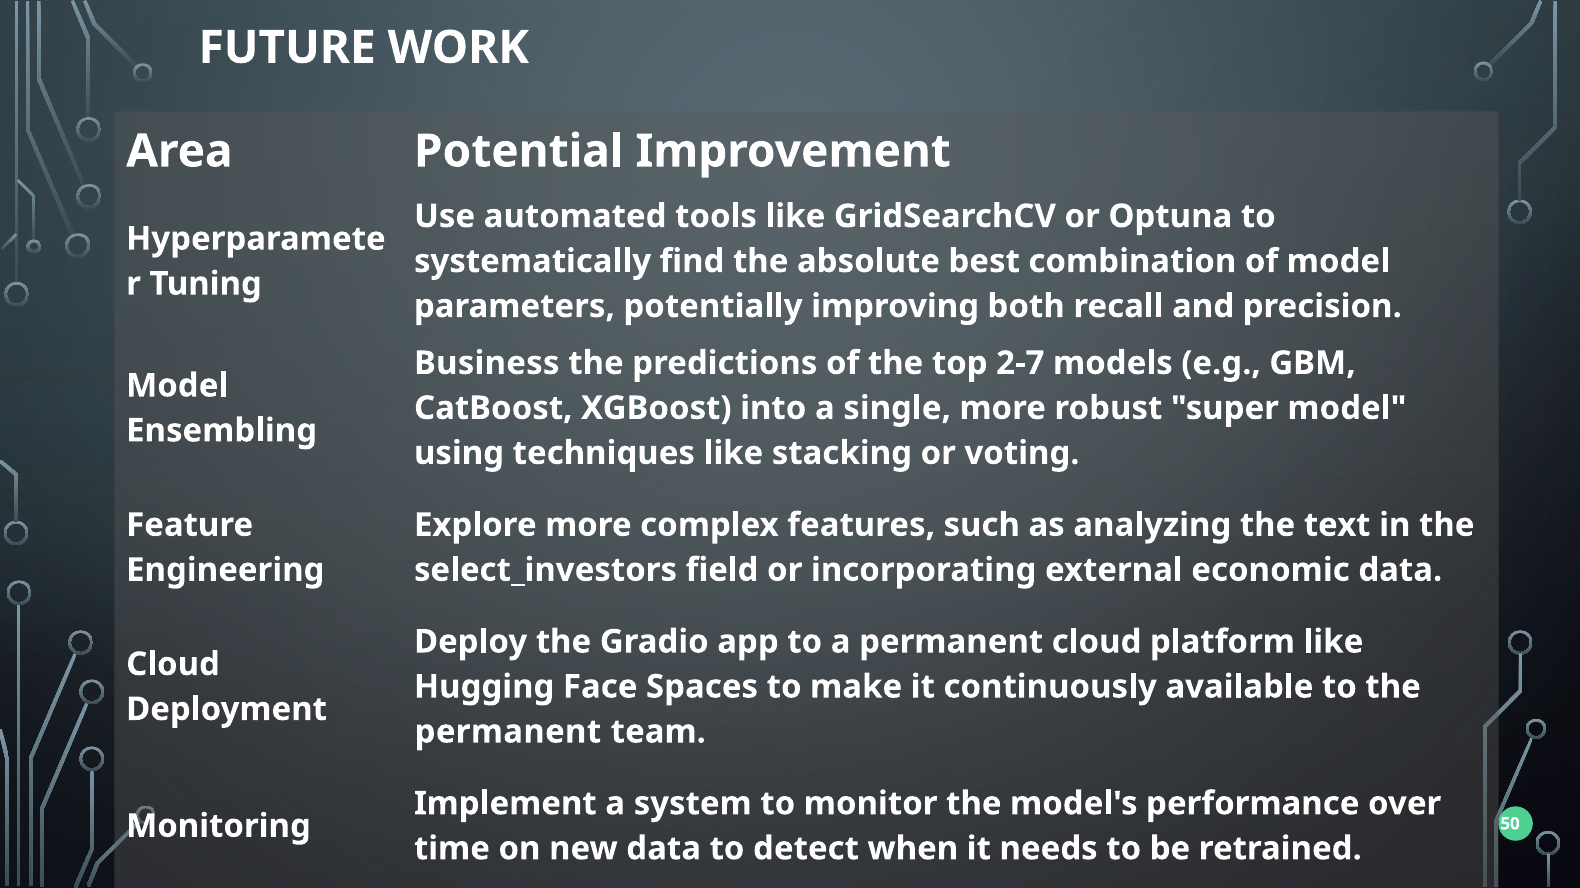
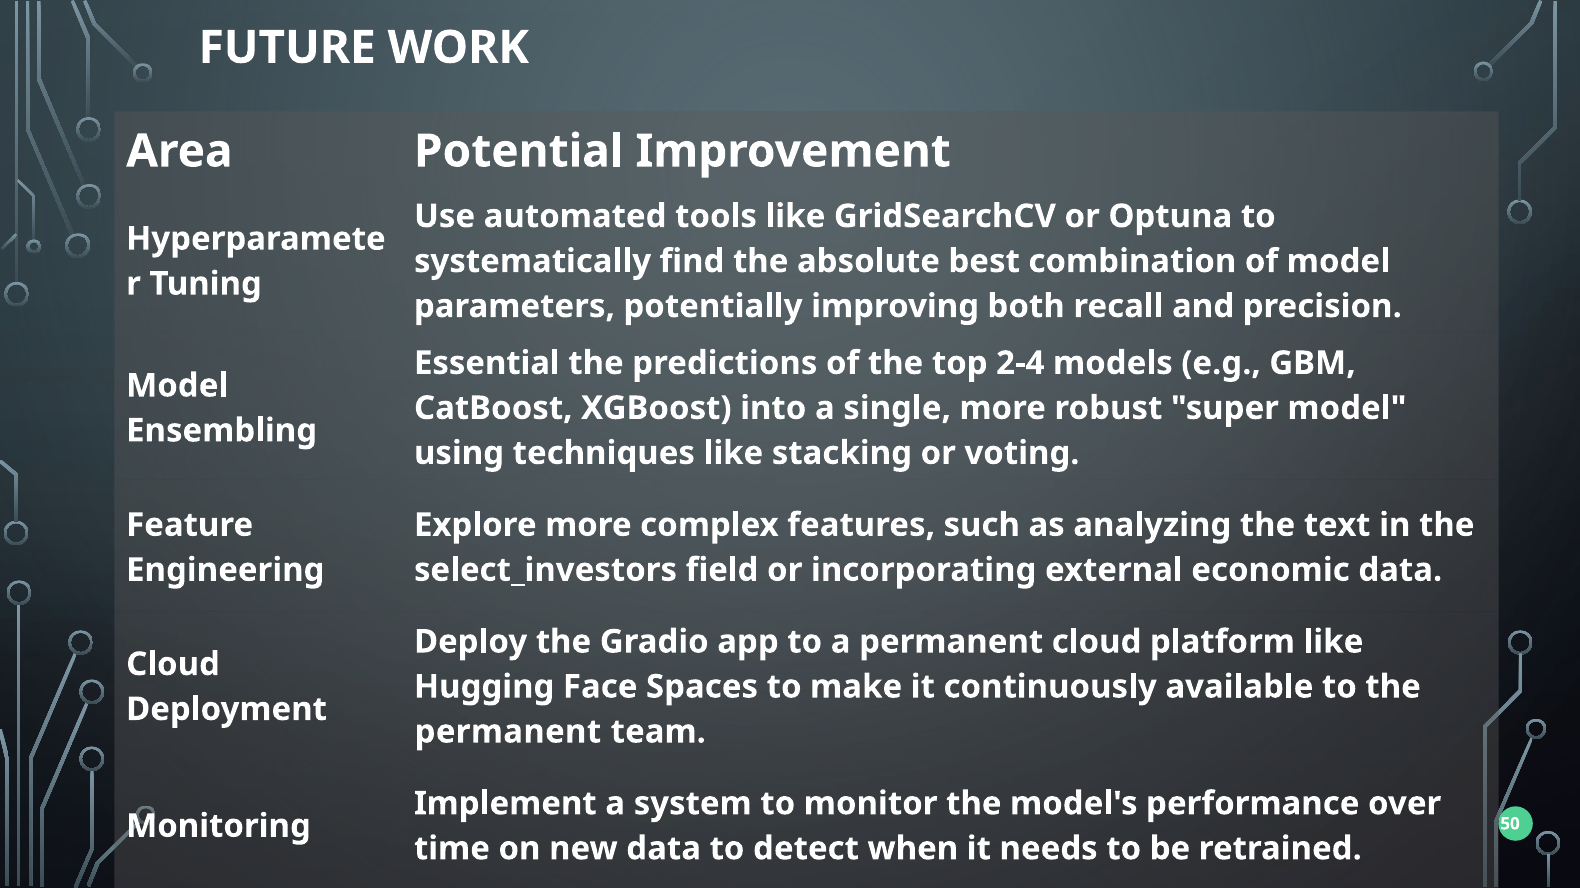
Business: Business -> Essential
2-7: 2-7 -> 2-4
